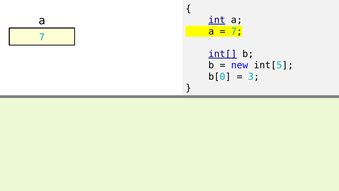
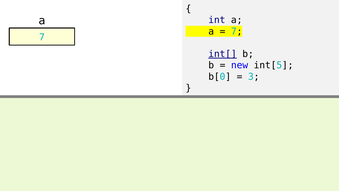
int underline: present -> none
